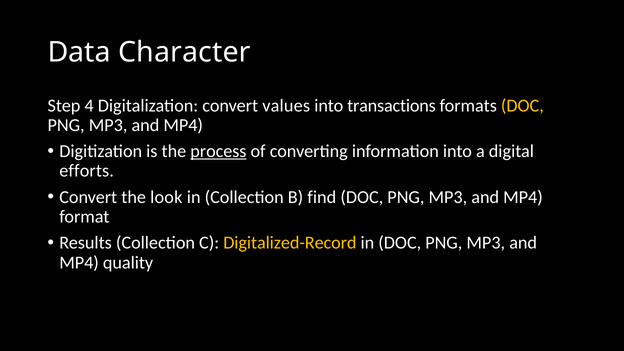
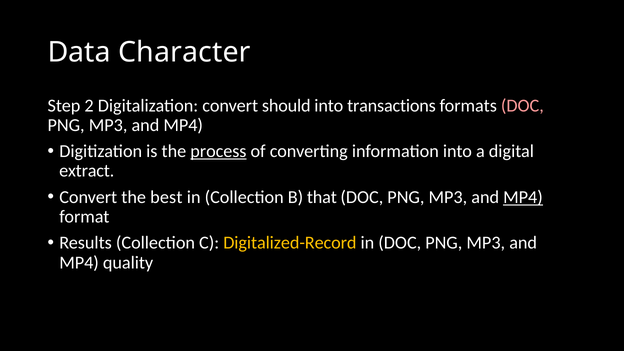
4: 4 -> 2
values: values -> should
DOC at (522, 106) colour: yellow -> pink
efforts: efforts -> extract
look: look -> best
find: find -> that
MP4 at (523, 197) underline: none -> present
